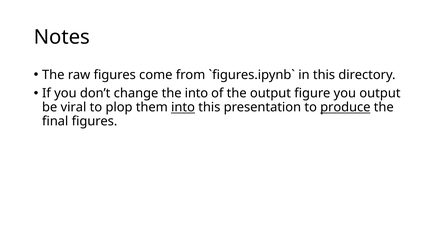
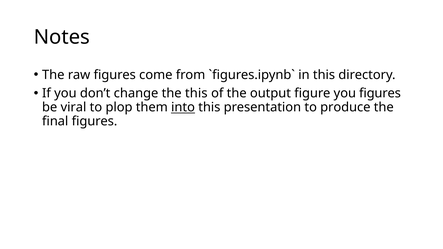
the into: into -> this
you output: output -> figures
produce underline: present -> none
